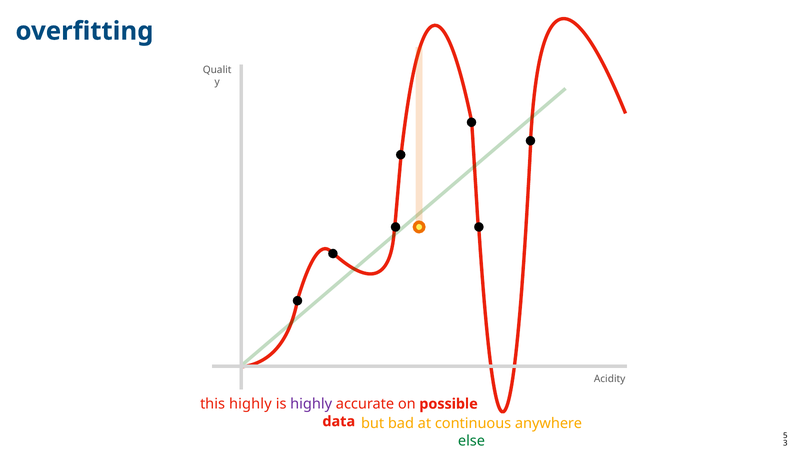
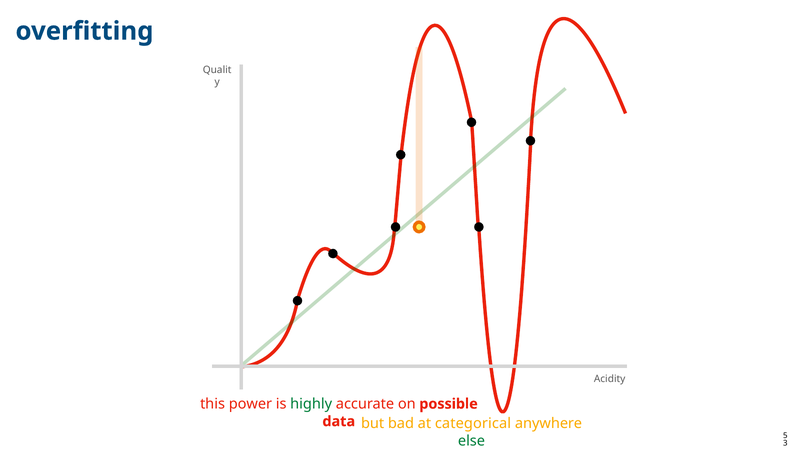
this highly: highly -> power
highly at (311, 404) colour: purple -> green
continuous: continuous -> categorical
